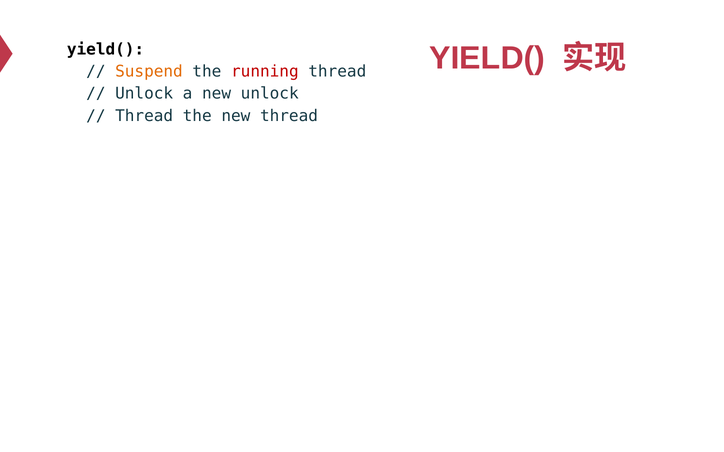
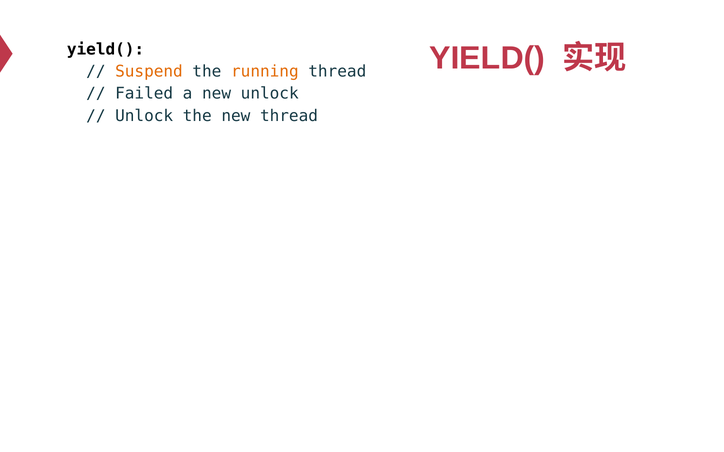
running colour: red -> orange
Unlock at (144, 94): Unlock -> Failed
Thread at (144, 116): Thread -> Unlock
